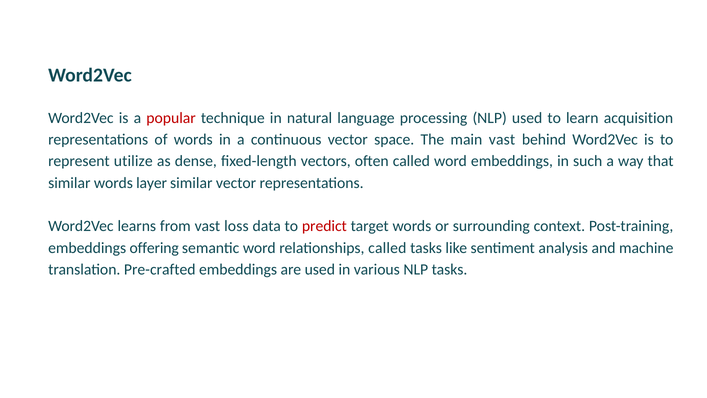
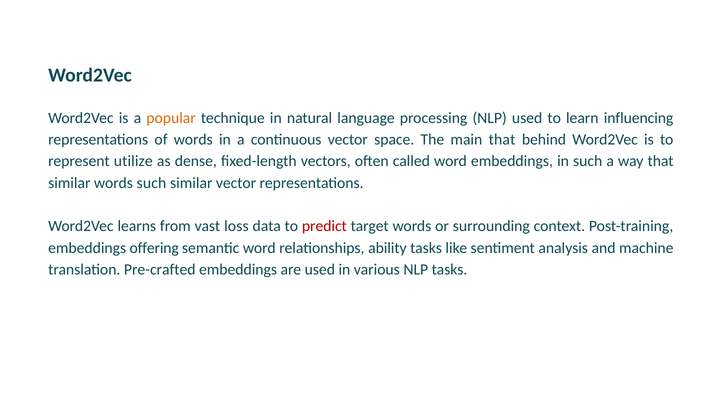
popular colour: red -> orange
acquisition: acquisition -> influencing
main vast: vast -> that
words layer: layer -> such
relationships called: called -> ability
